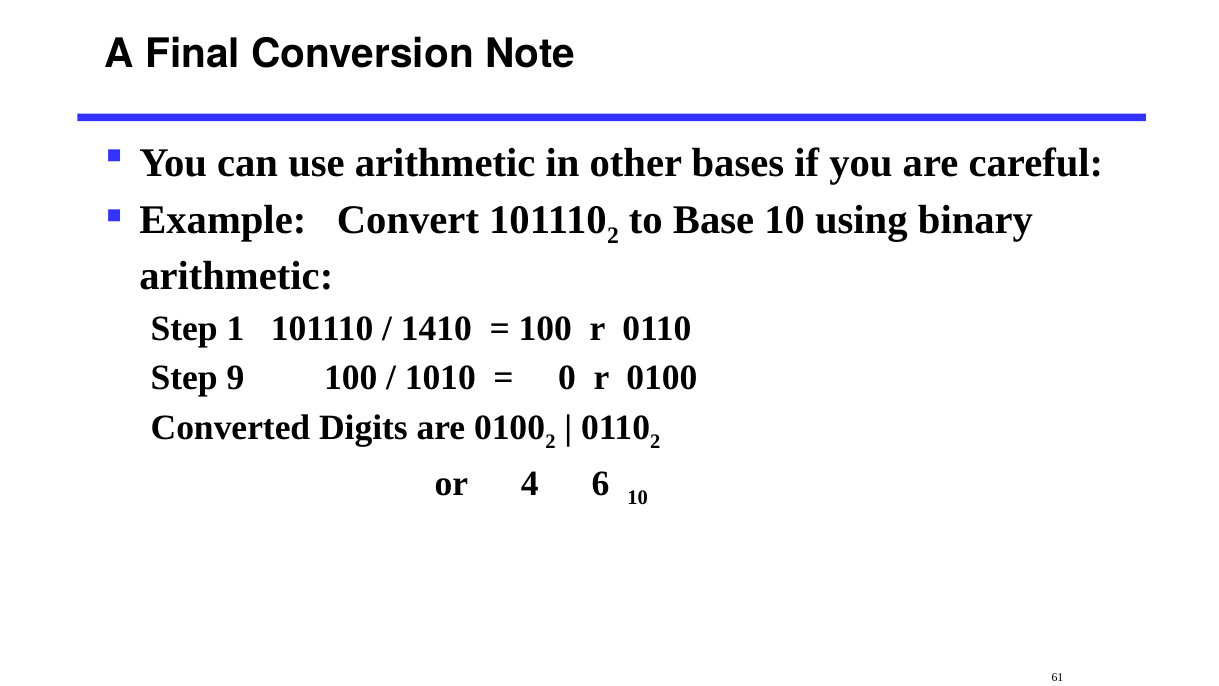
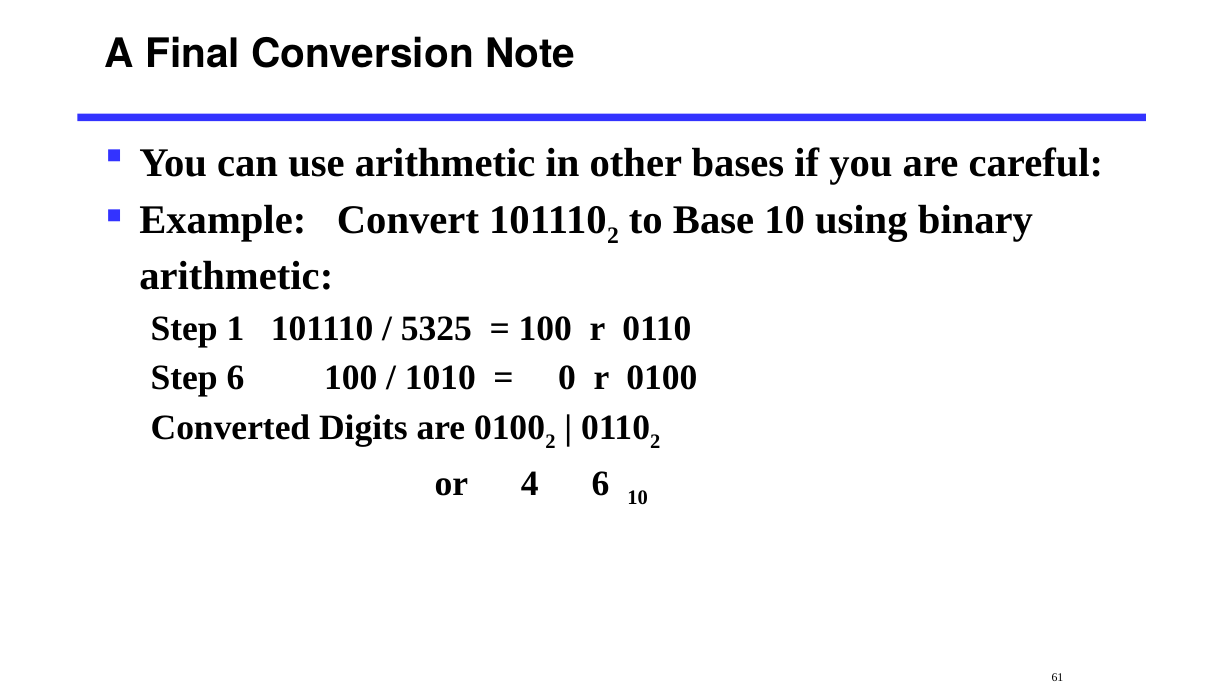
1410: 1410 -> 5325
Step 9: 9 -> 6
